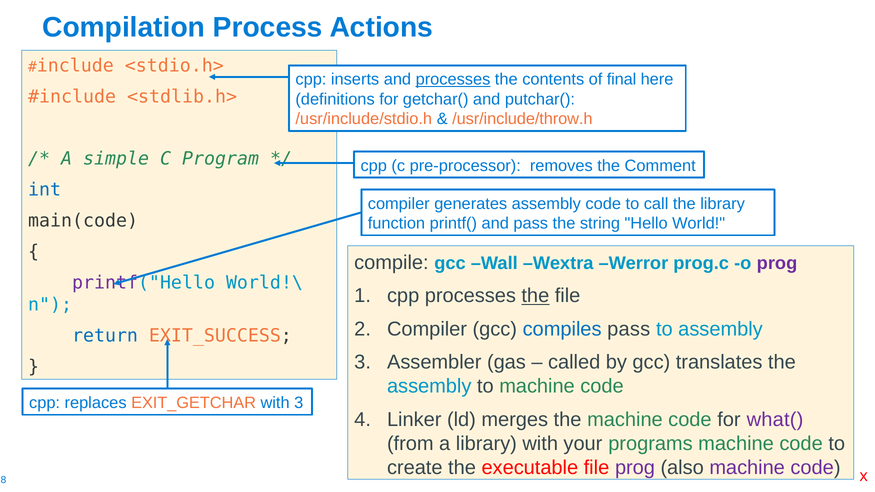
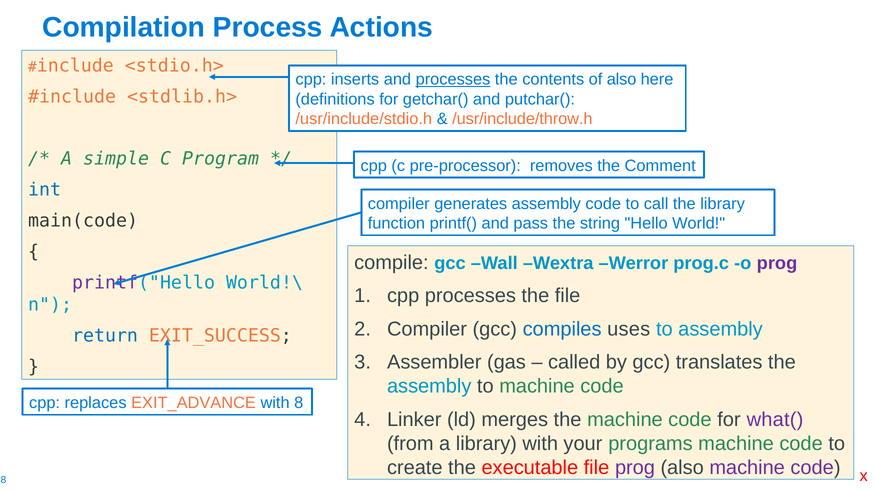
of final: final -> also
the at (535, 296) underline: present -> none
compiles pass: pass -> uses
EXIT_GETCHAR: EXIT_GETCHAR -> EXIT_ADVANCE
with 3: 3 -> 8
